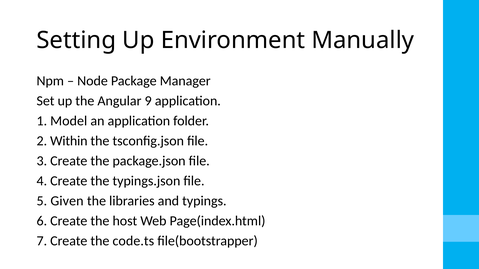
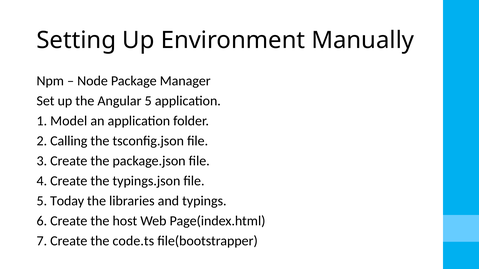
Angular 9: 9 -> 5
Within: Within -> Calling
Given: Given -> Today
